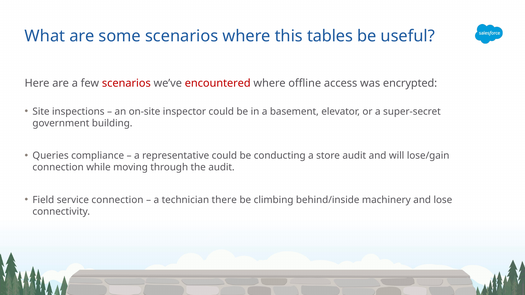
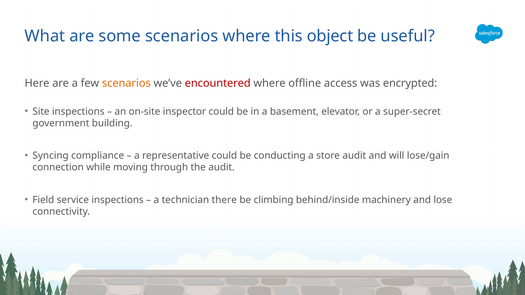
tables: tables -> object
scenarios at (126, 83) colour: red -> orange
Queries: Queries -> Syncing
service connection: connection -> inspections
